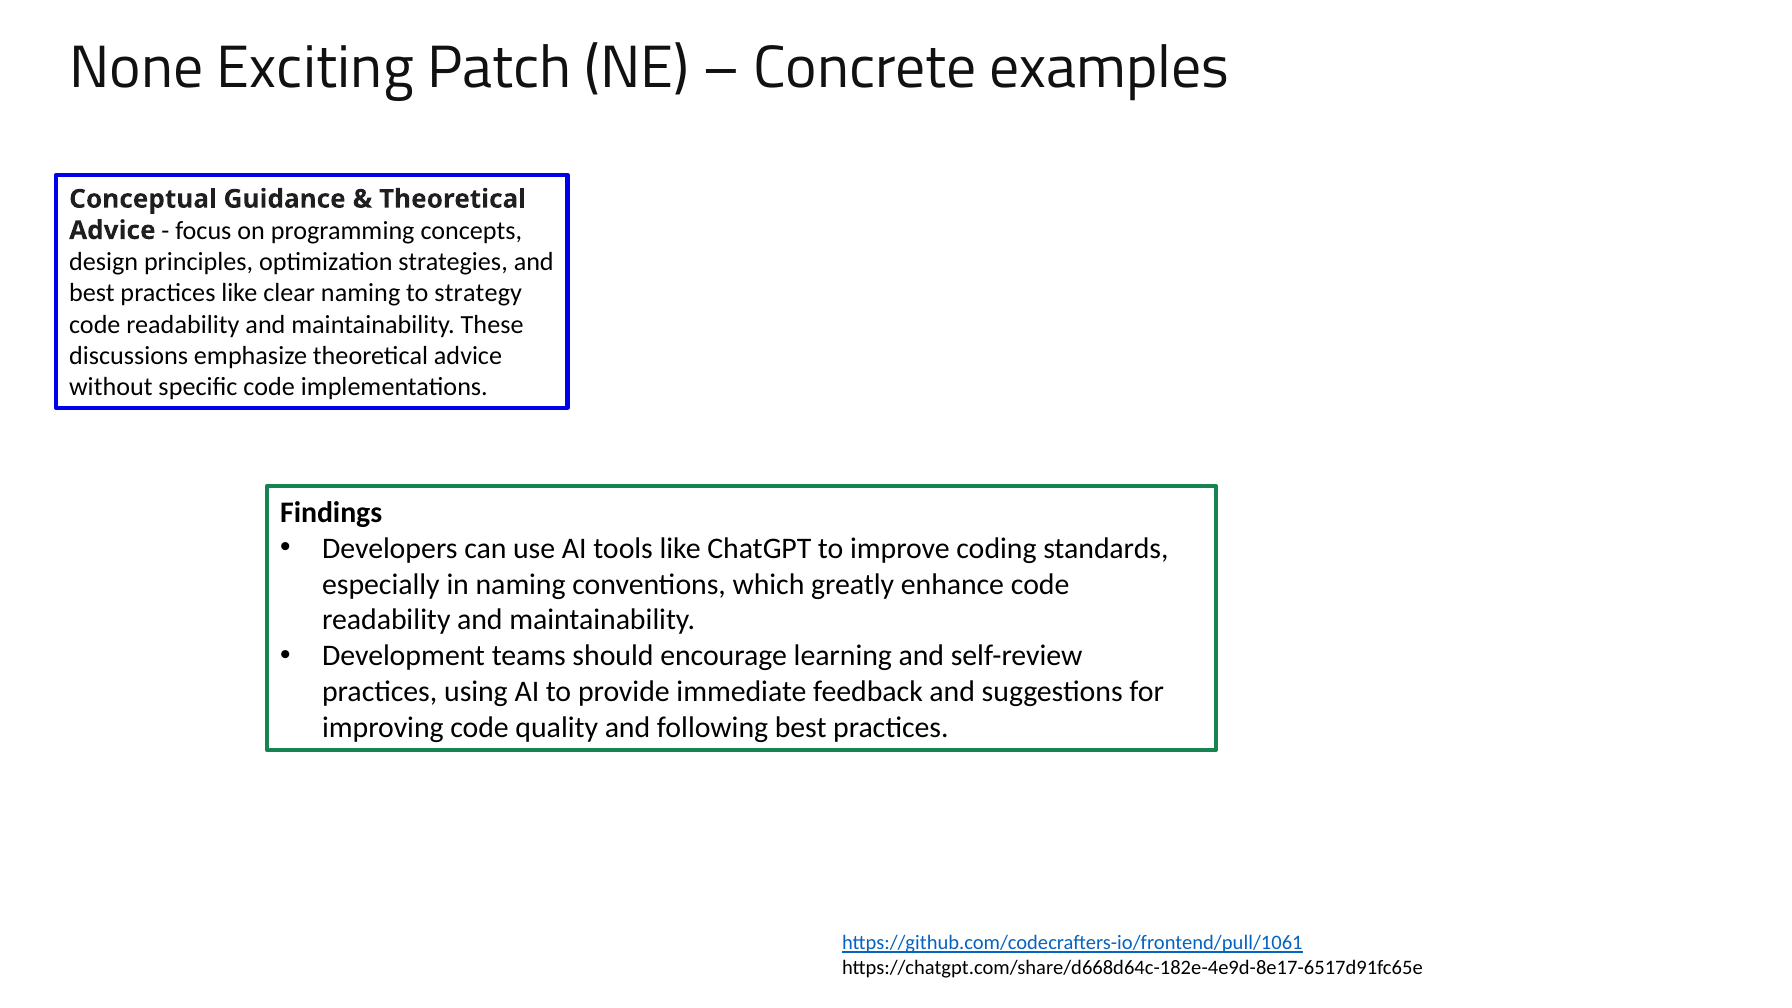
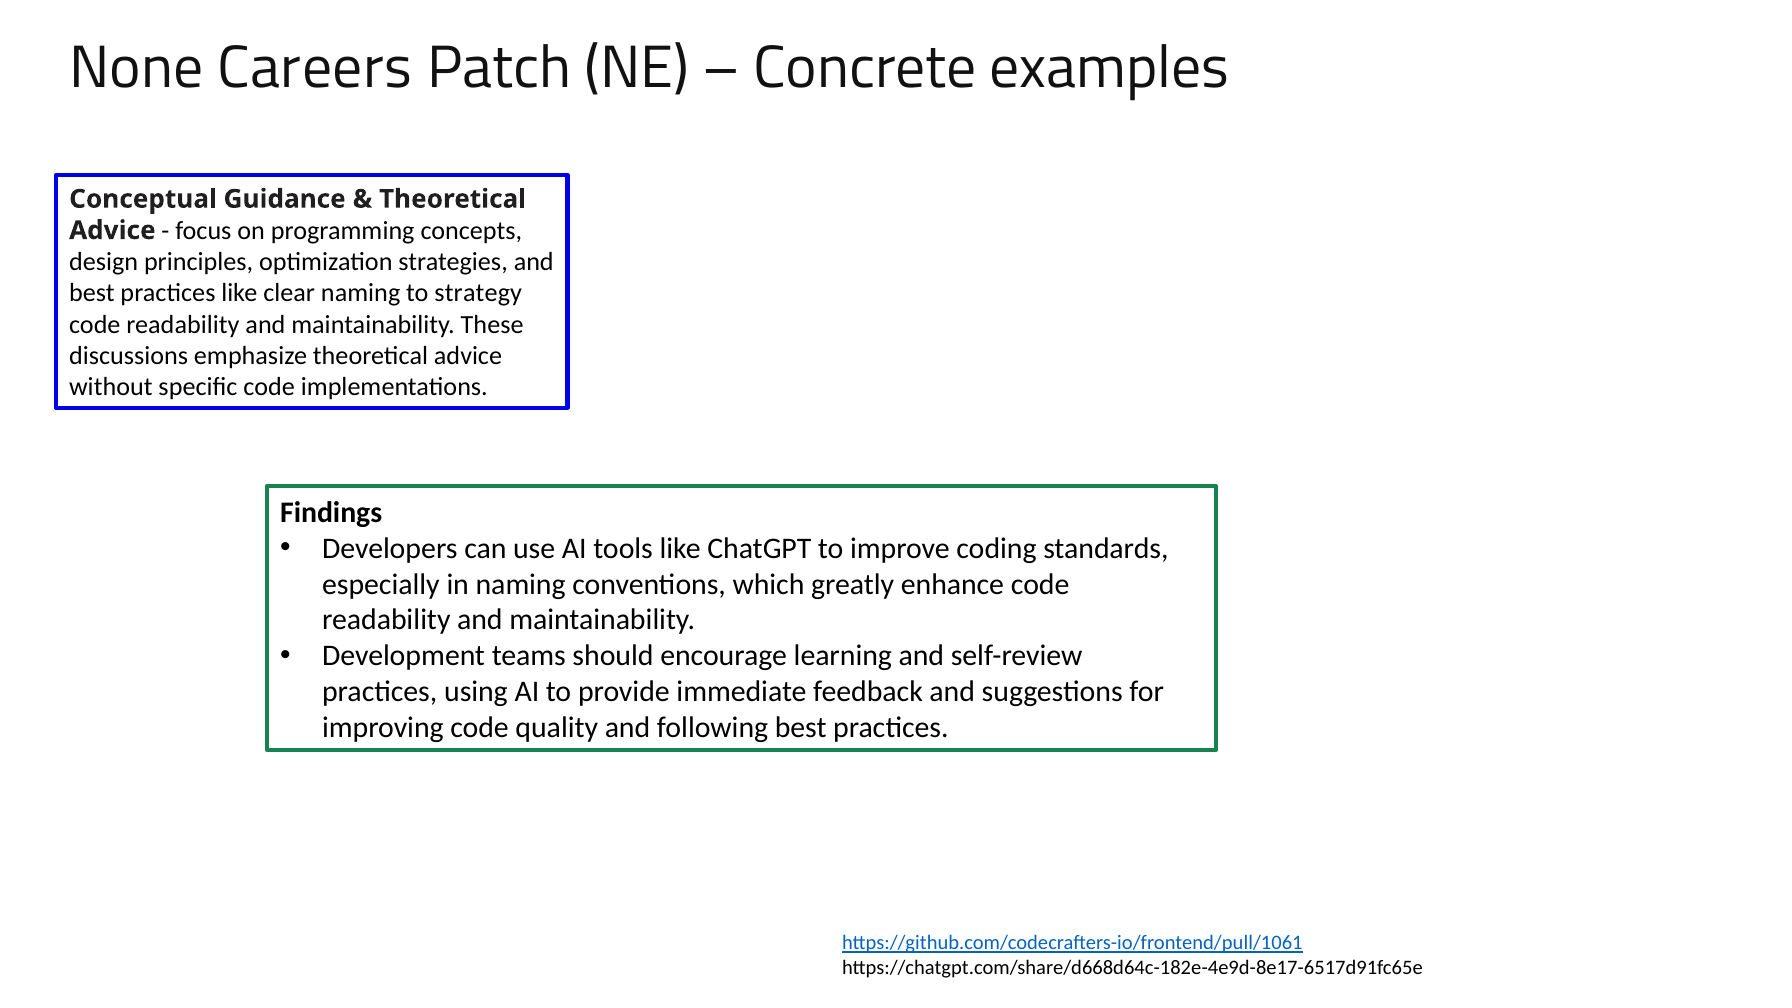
Exciting: Exciting -> Careers
